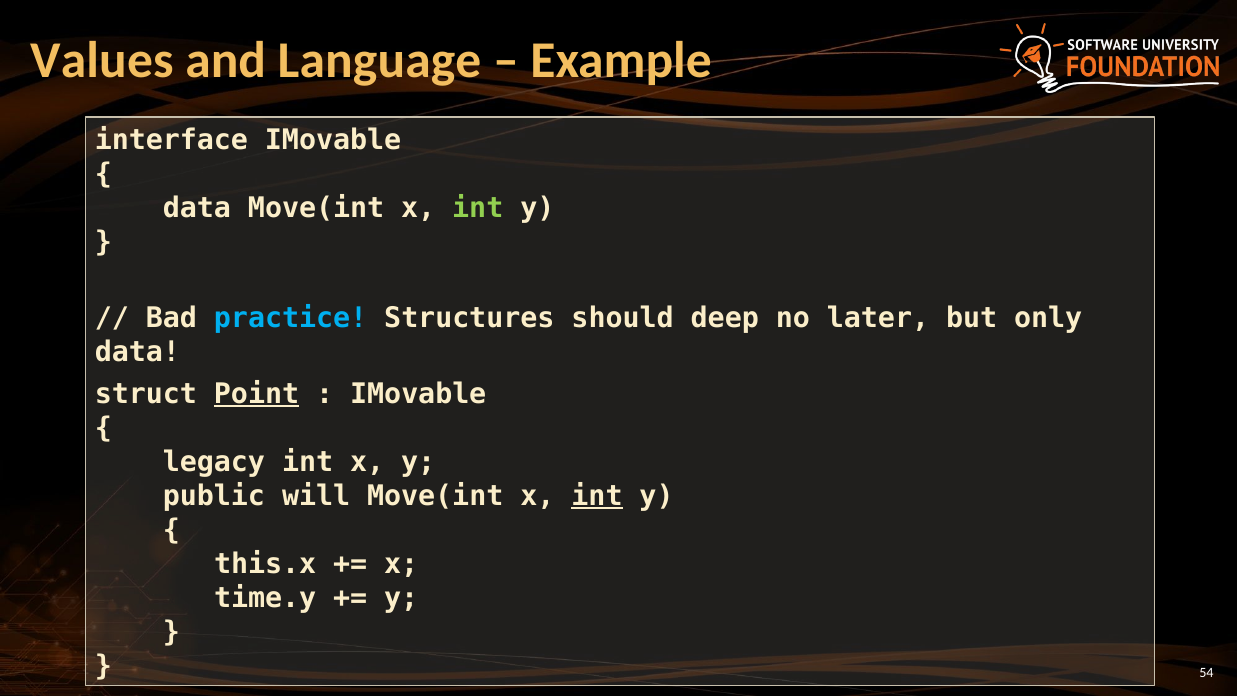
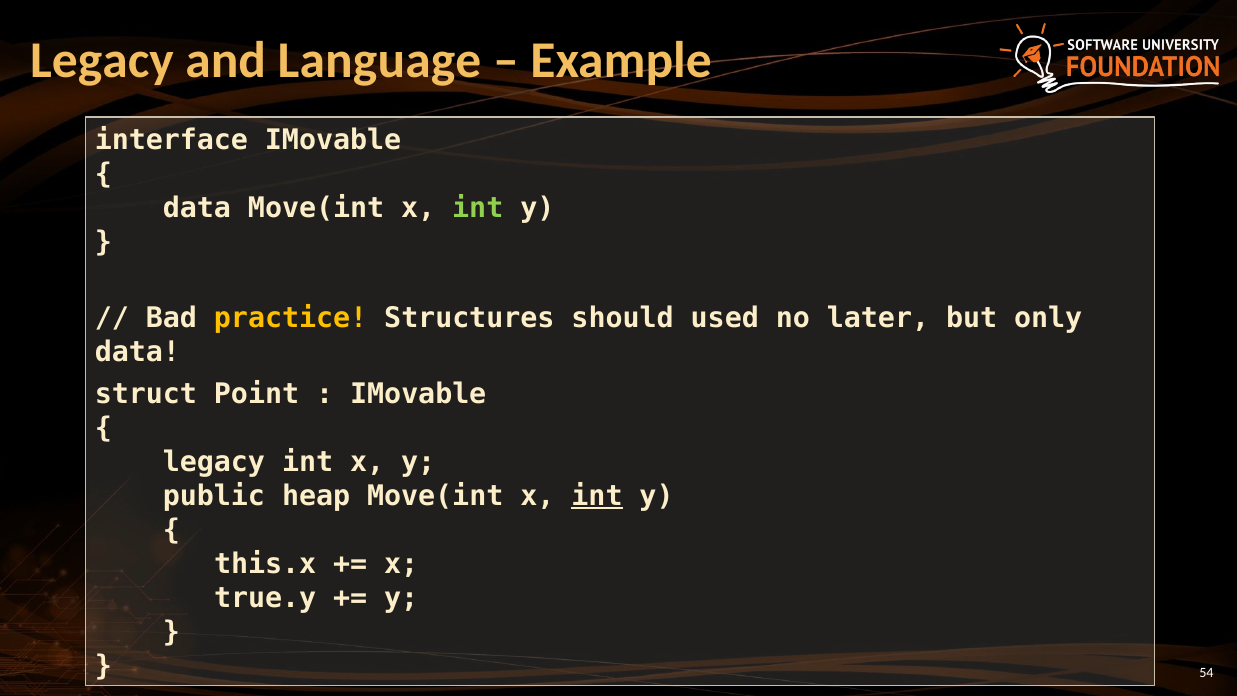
Values at (102, 60): Values -> Legacy
practice colour: light blue -> yellow
deep: deep -> used
Point underline: present -> none
will: will -> heap
time.y: time.y -> true.y
